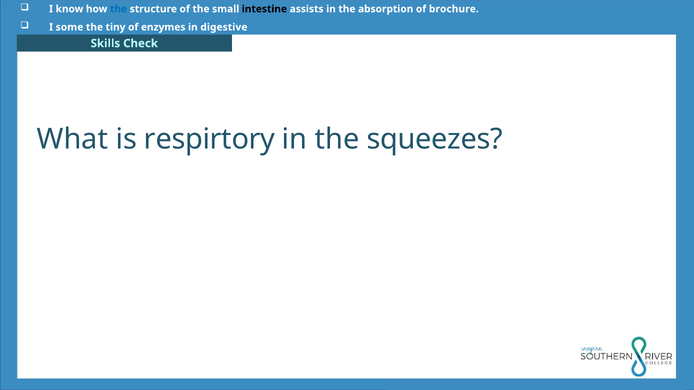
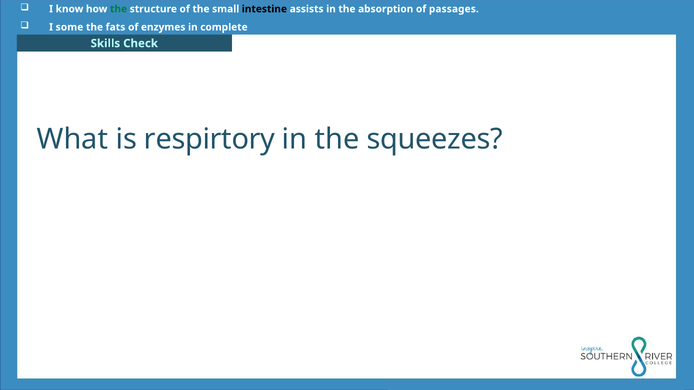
the at (119, 9) colour: blue -> green
brochure: brochure -> passages
tiny: tiny -> fats
digestive: digestive -> complete
